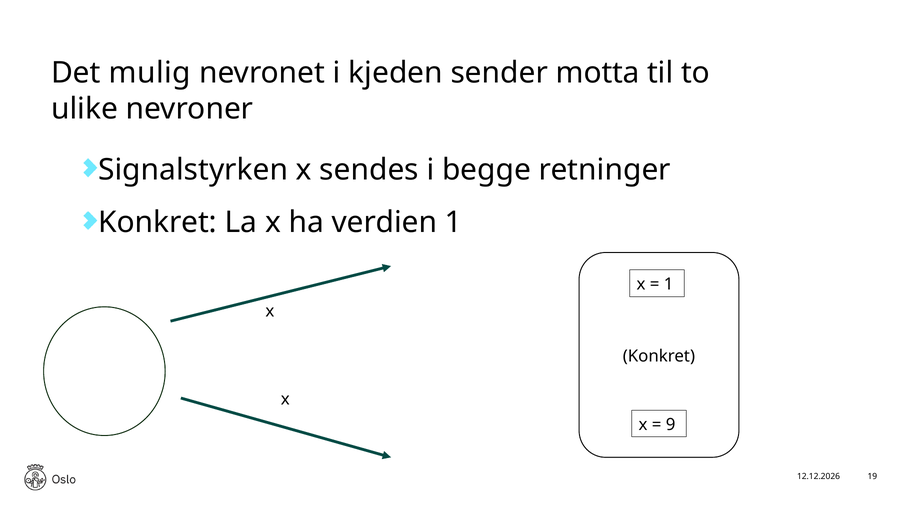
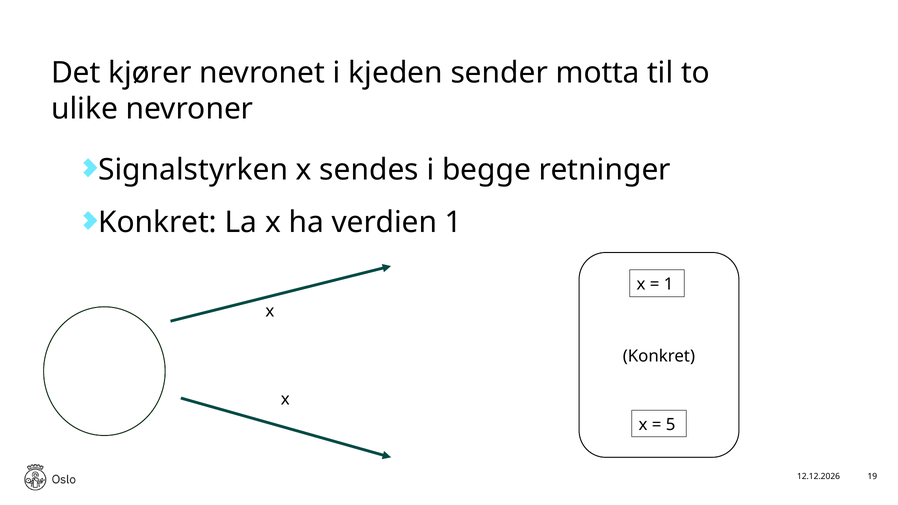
mulig: mulig -> kjører
9: 9 -> 5
